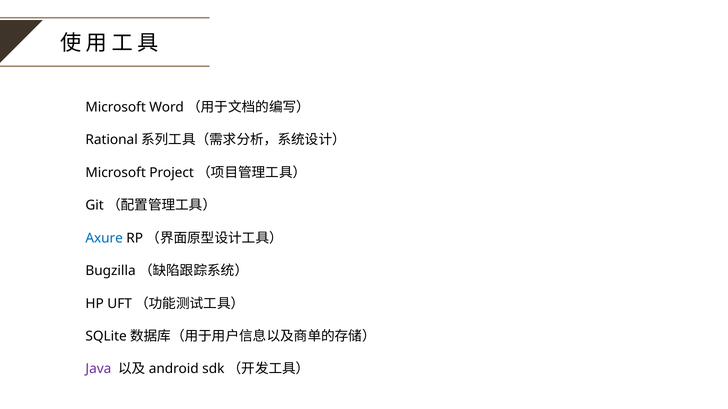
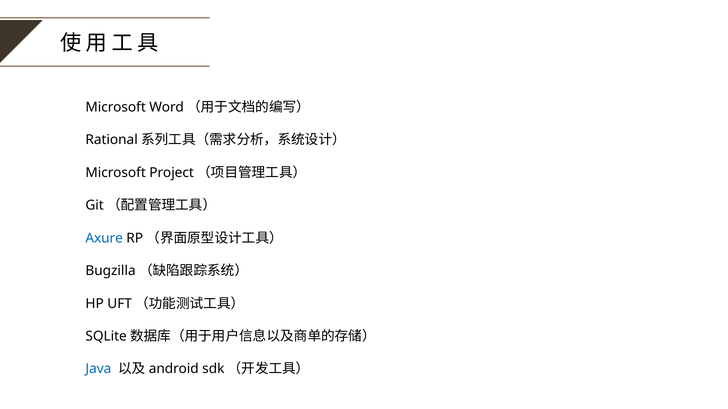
Java colour: purple -> blue
